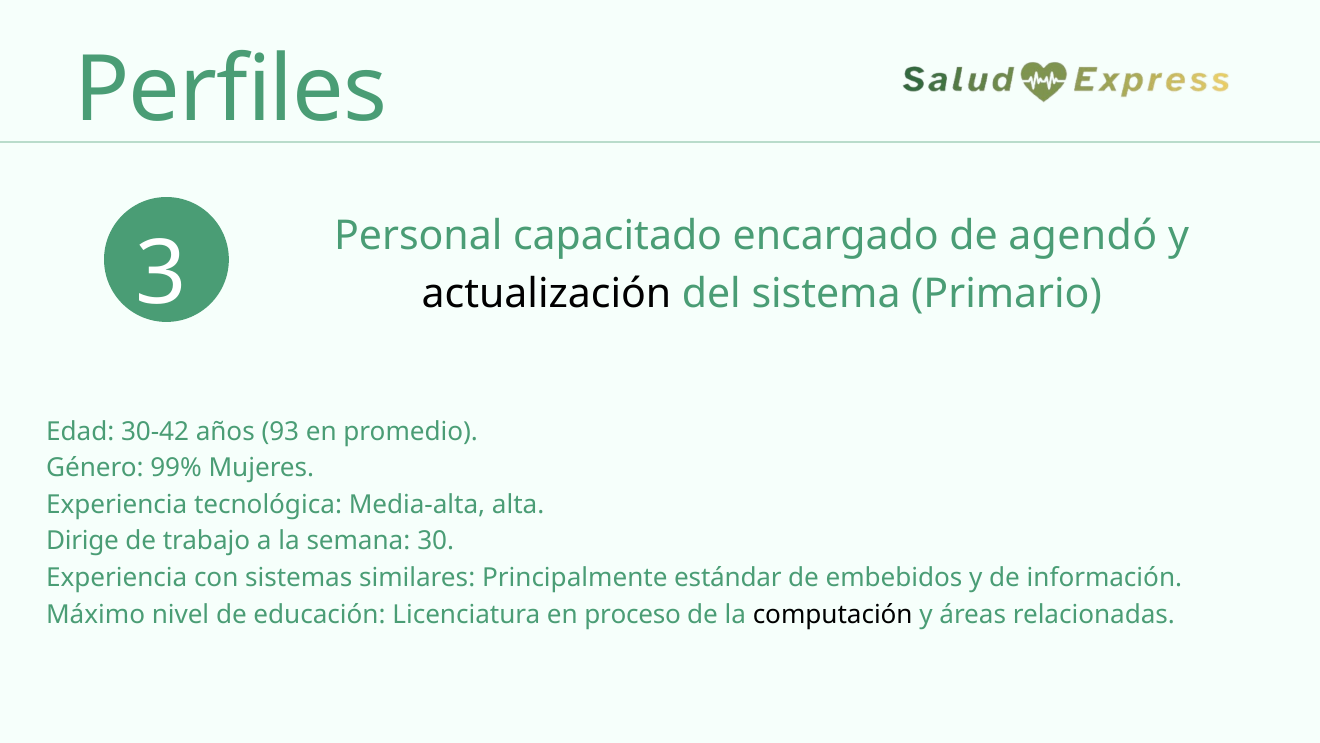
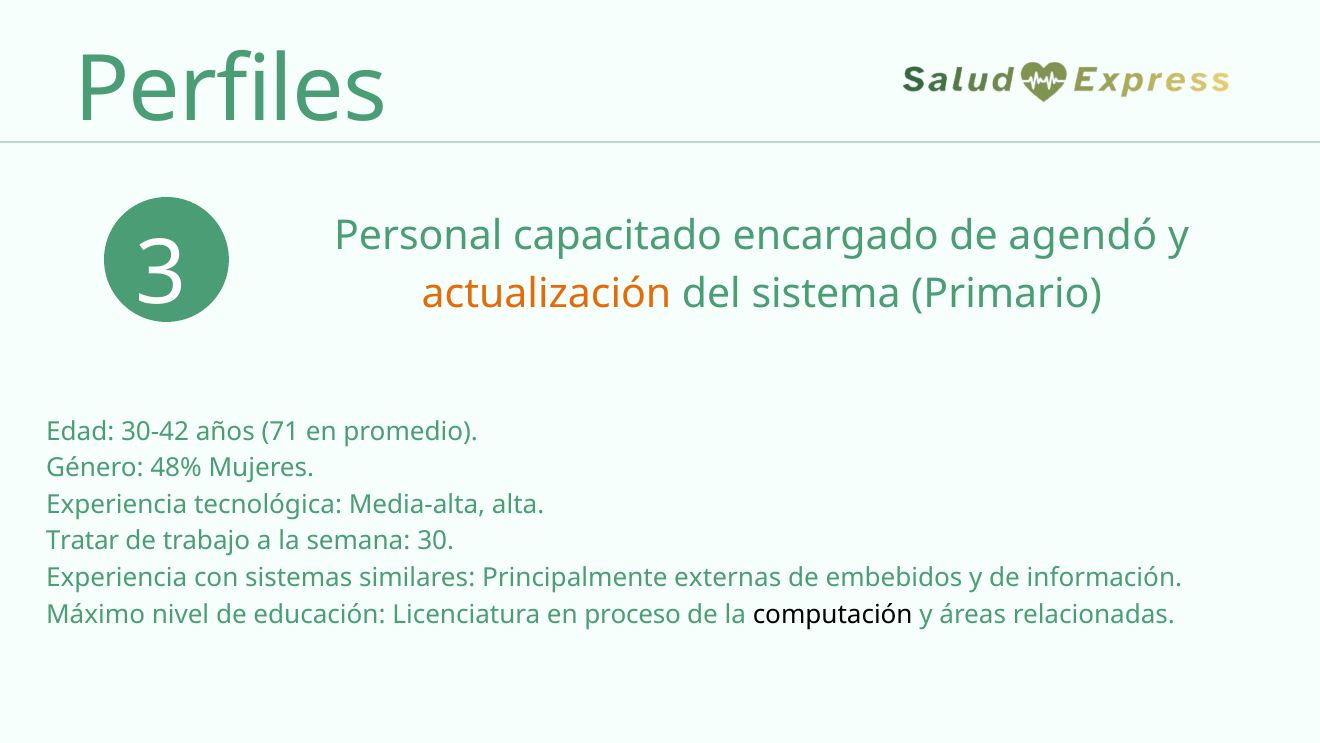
actualización colour: black -> orange
93: 93 -> 71
99%: 99% -> 48%
Dirige: Dirige -> Tratar
estándar: estándar -> externas
